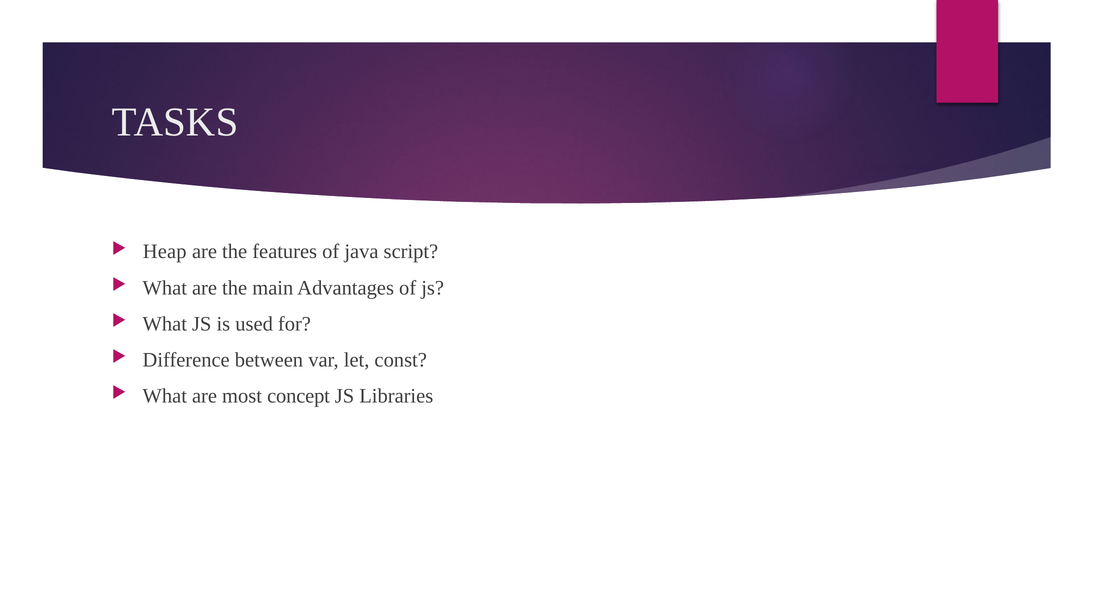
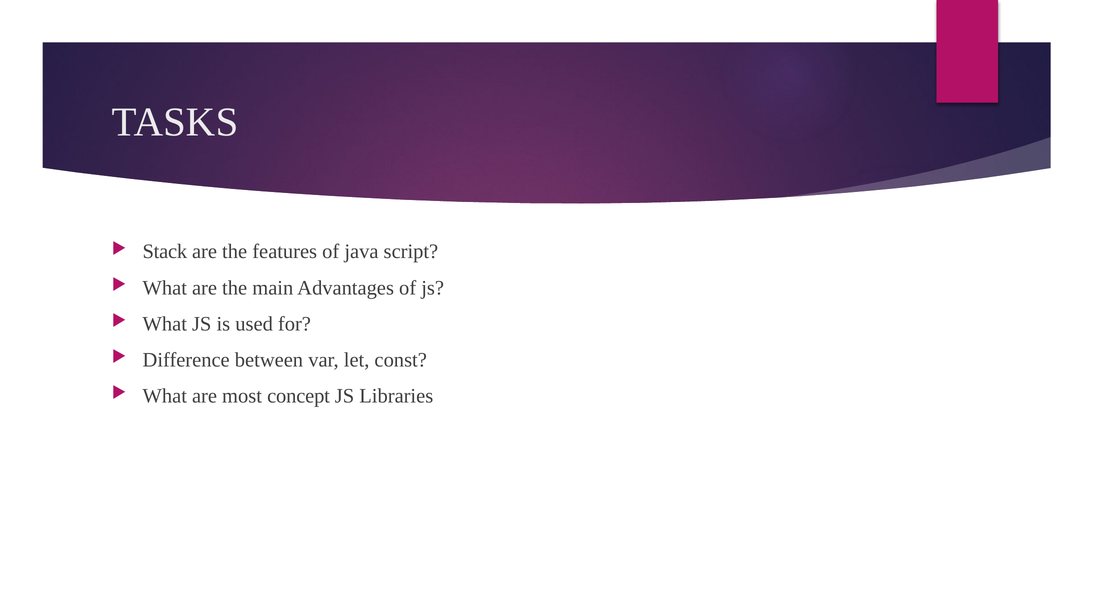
Heap: Heap -> Stack
